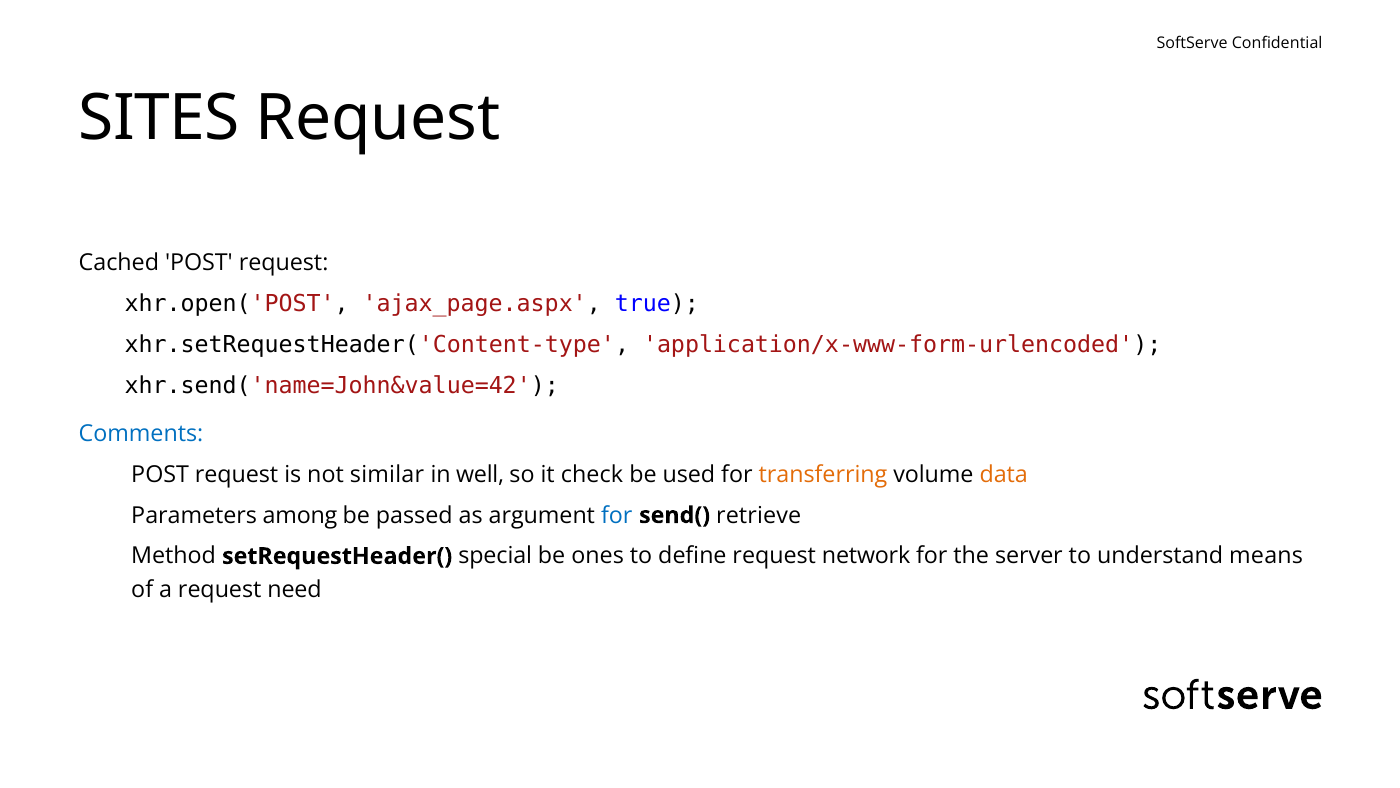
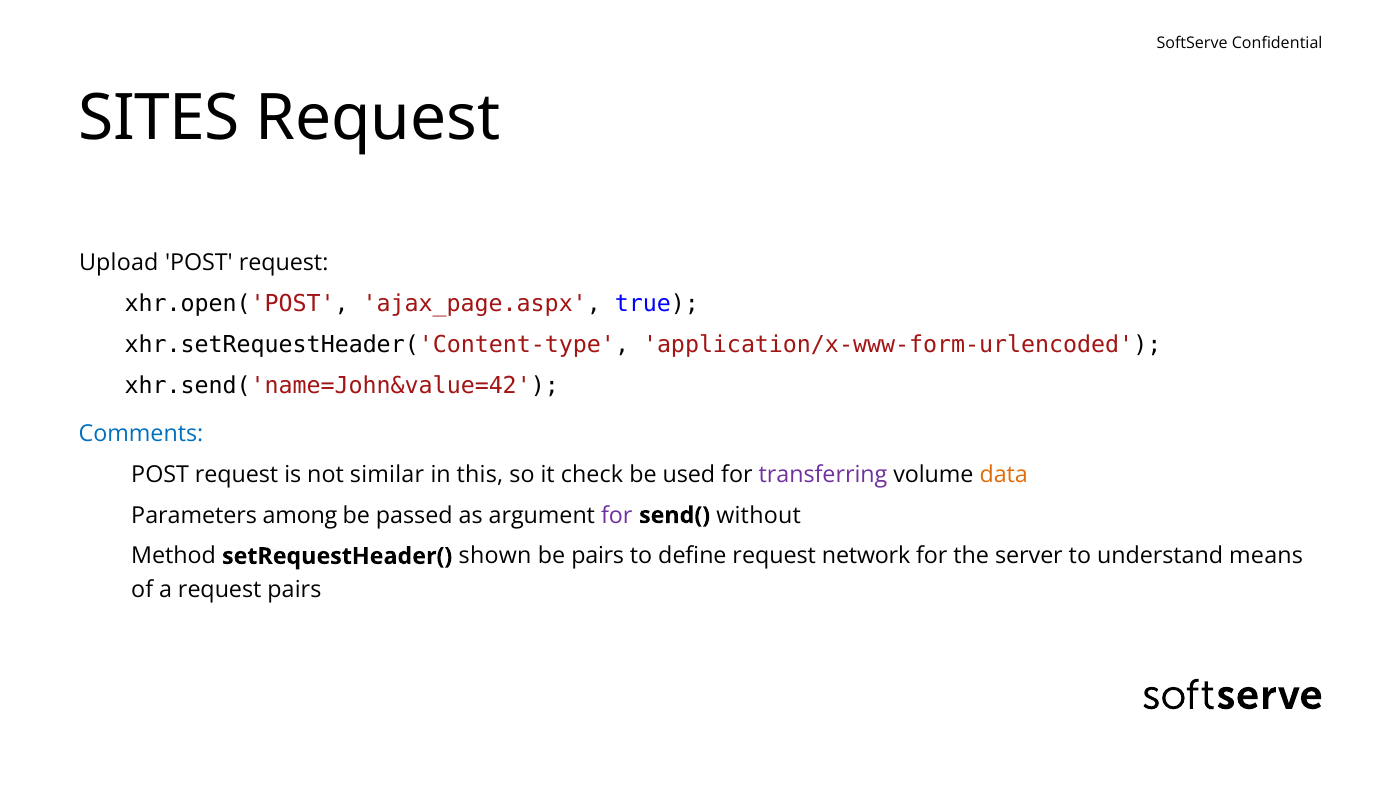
Cached: Cached -> Upload
well: well -> this
transferring colour: orange -> purple
for at (617, 515) colour: blue -> purple
retrieve: retrieve -> without
special: special -> shown
be ones: ones -> pairs
request need: need -> pairs
